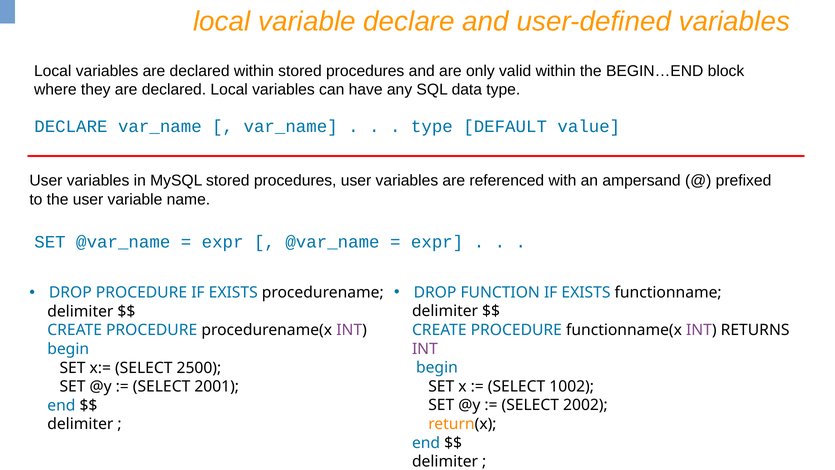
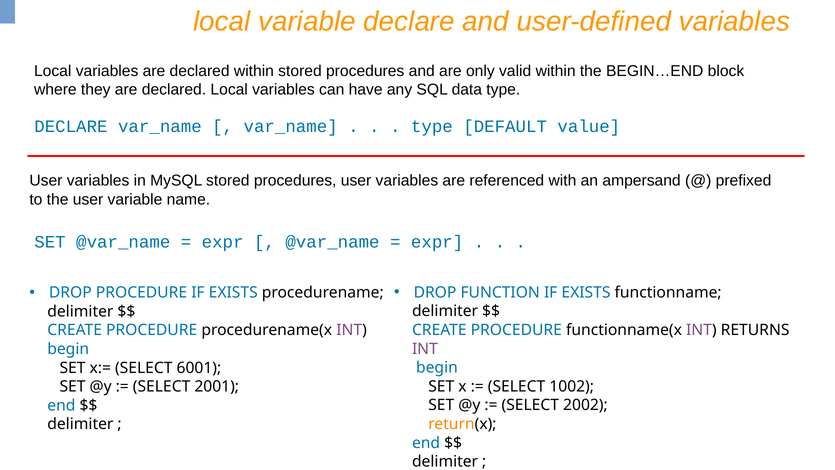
2500: 2500 -> 6001
